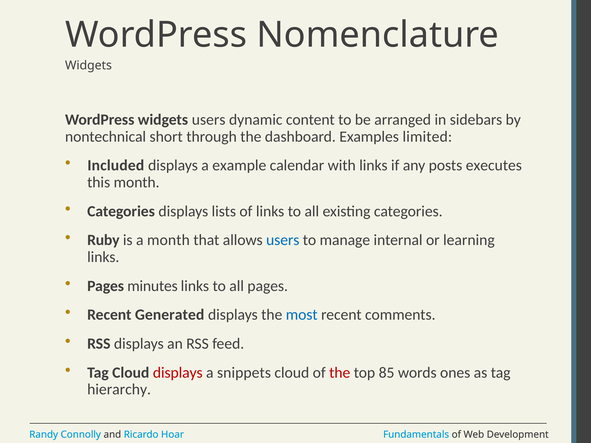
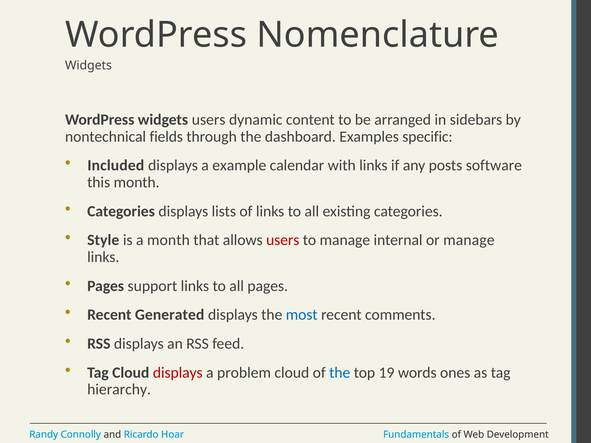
short: short -> fields
limited: limited -> specific
executes: executes -> software
Ruby: Ruby -> Style
users at (283, 240) colour: blue -> red
or learning: learning -> manage
minutes: minutes -> support
snippets: snippets -> problem
the at (340, 373) colour: red -> blue
85: 85 -> 19
